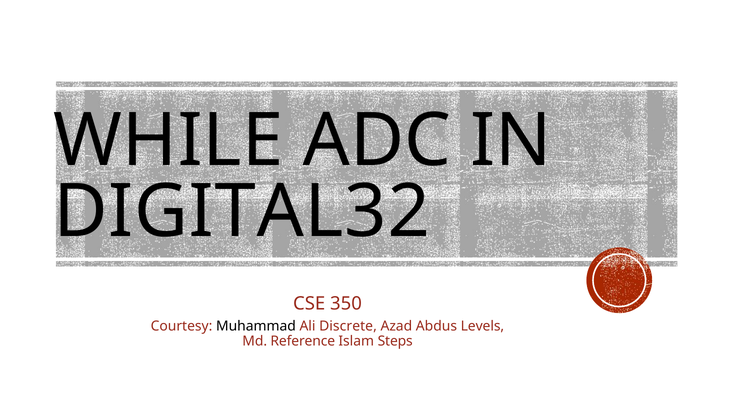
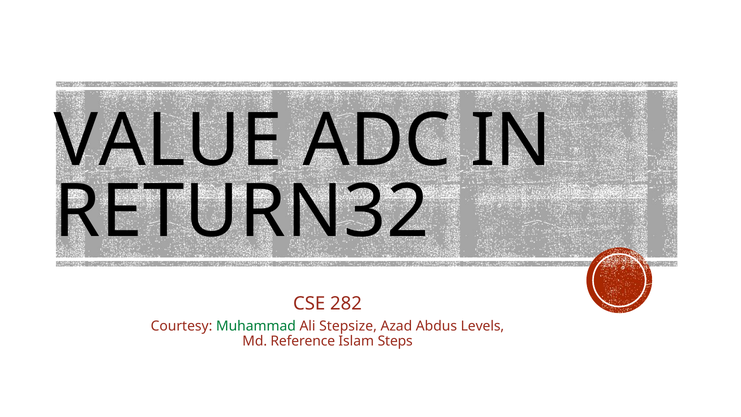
WHILE: WHILE -> VALUE
DIGITAL32: DIGITAL32 -> RETURN32
350: 350 -> 282
Muhammad colour: black -> green
Discrete: Discrete -> Stepsize
